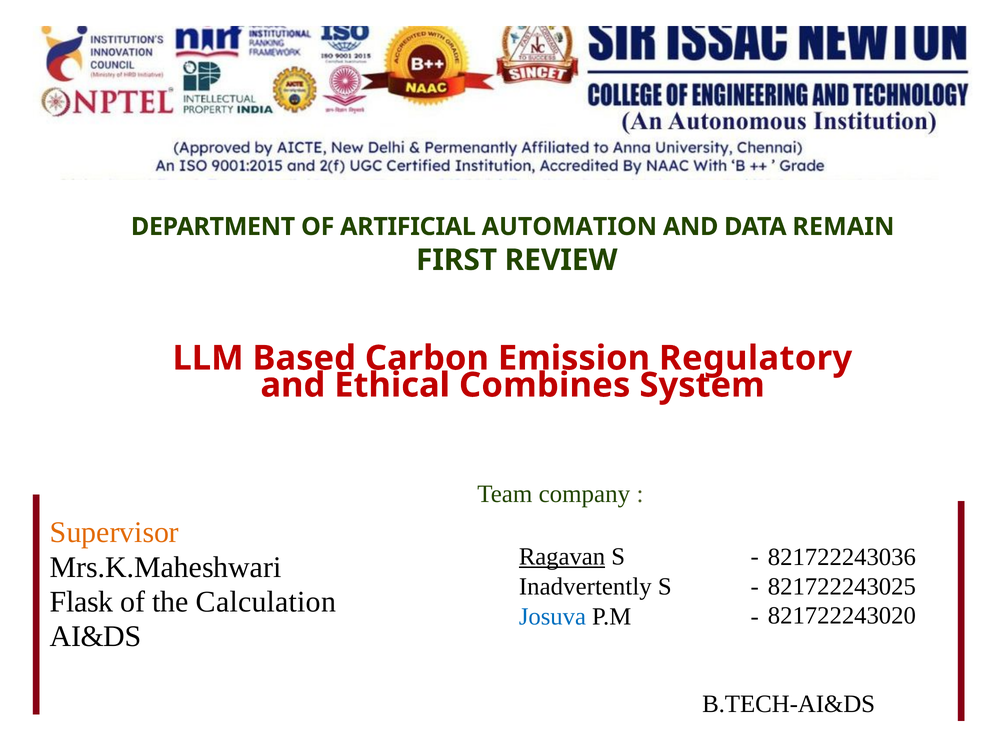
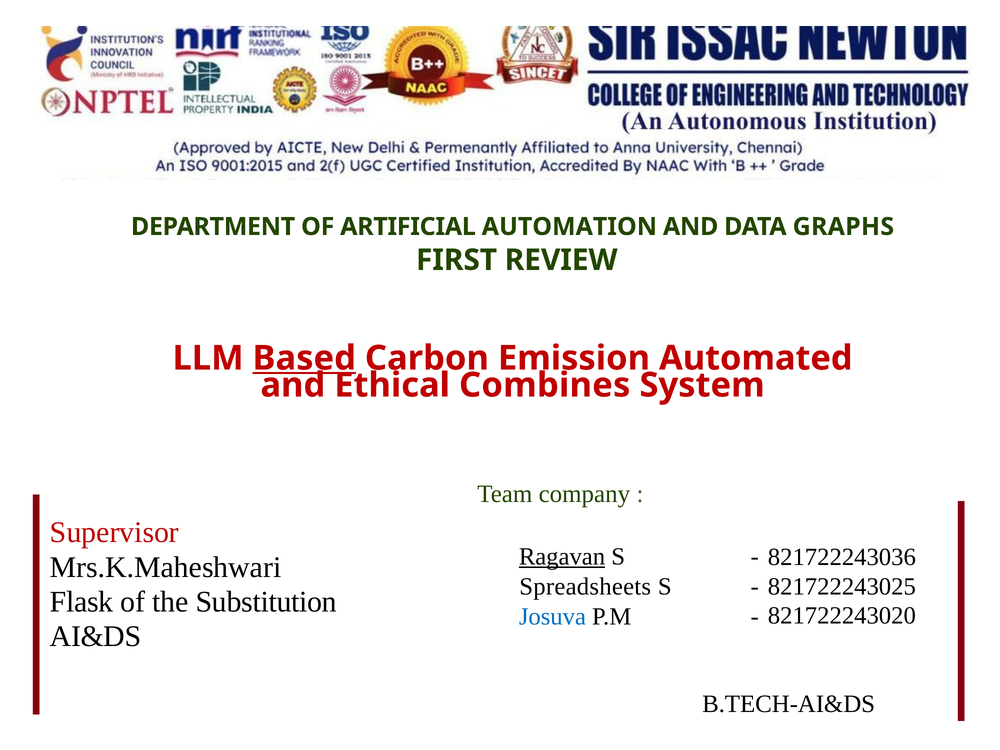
REMAIN: REMAIN -> GRAPHS
Based underline: none -> present
Regulatory: Regulatory -> Automated
Supervisor colour: orange -> red
Inadvertently: Inadvertently -> Spreadsheets
Calculation: Calculation -> Substitution
